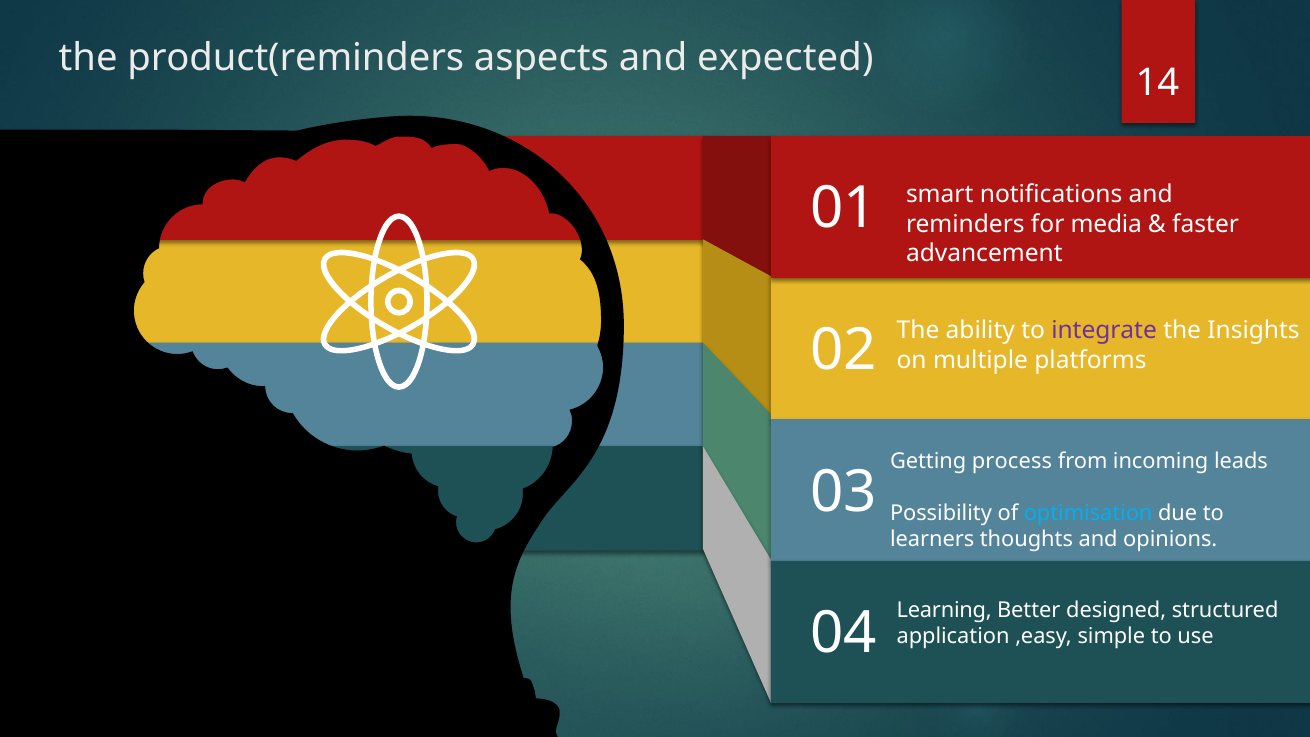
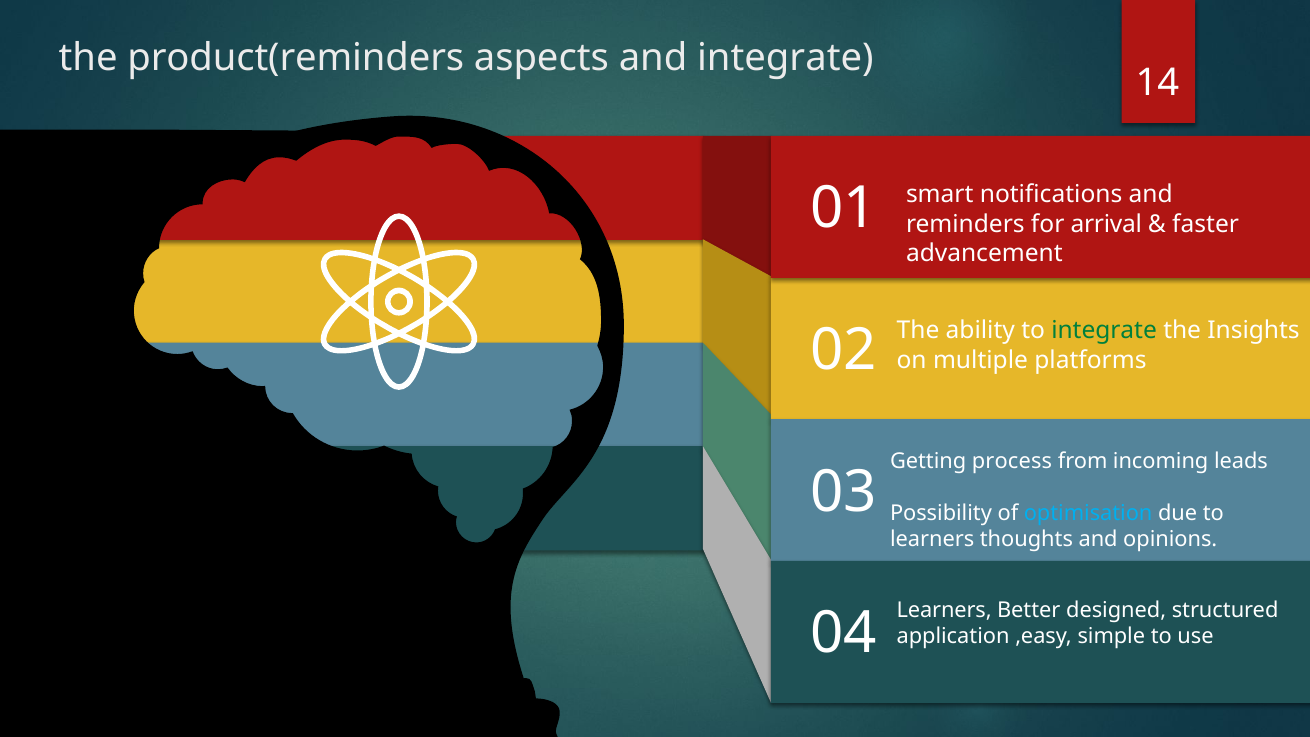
and expected: expected -> integrate
media: media -> arrival
integrate at (1104, 331) colour: purple -> green
Learning at (944, 610): Learning -> Learners
